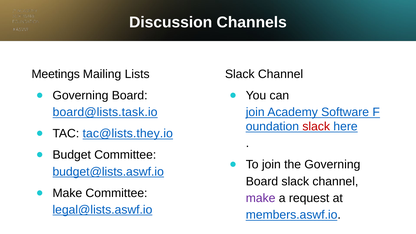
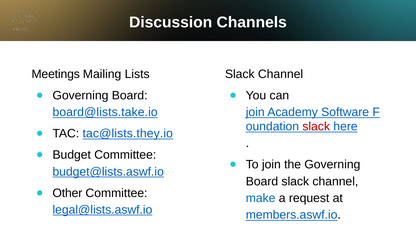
board@lists.task.io: board@lists.task.io -> board@lists.take.io
Make at (67, 193): Make -> Other
make at (261, 198) colour: purple -> blue
